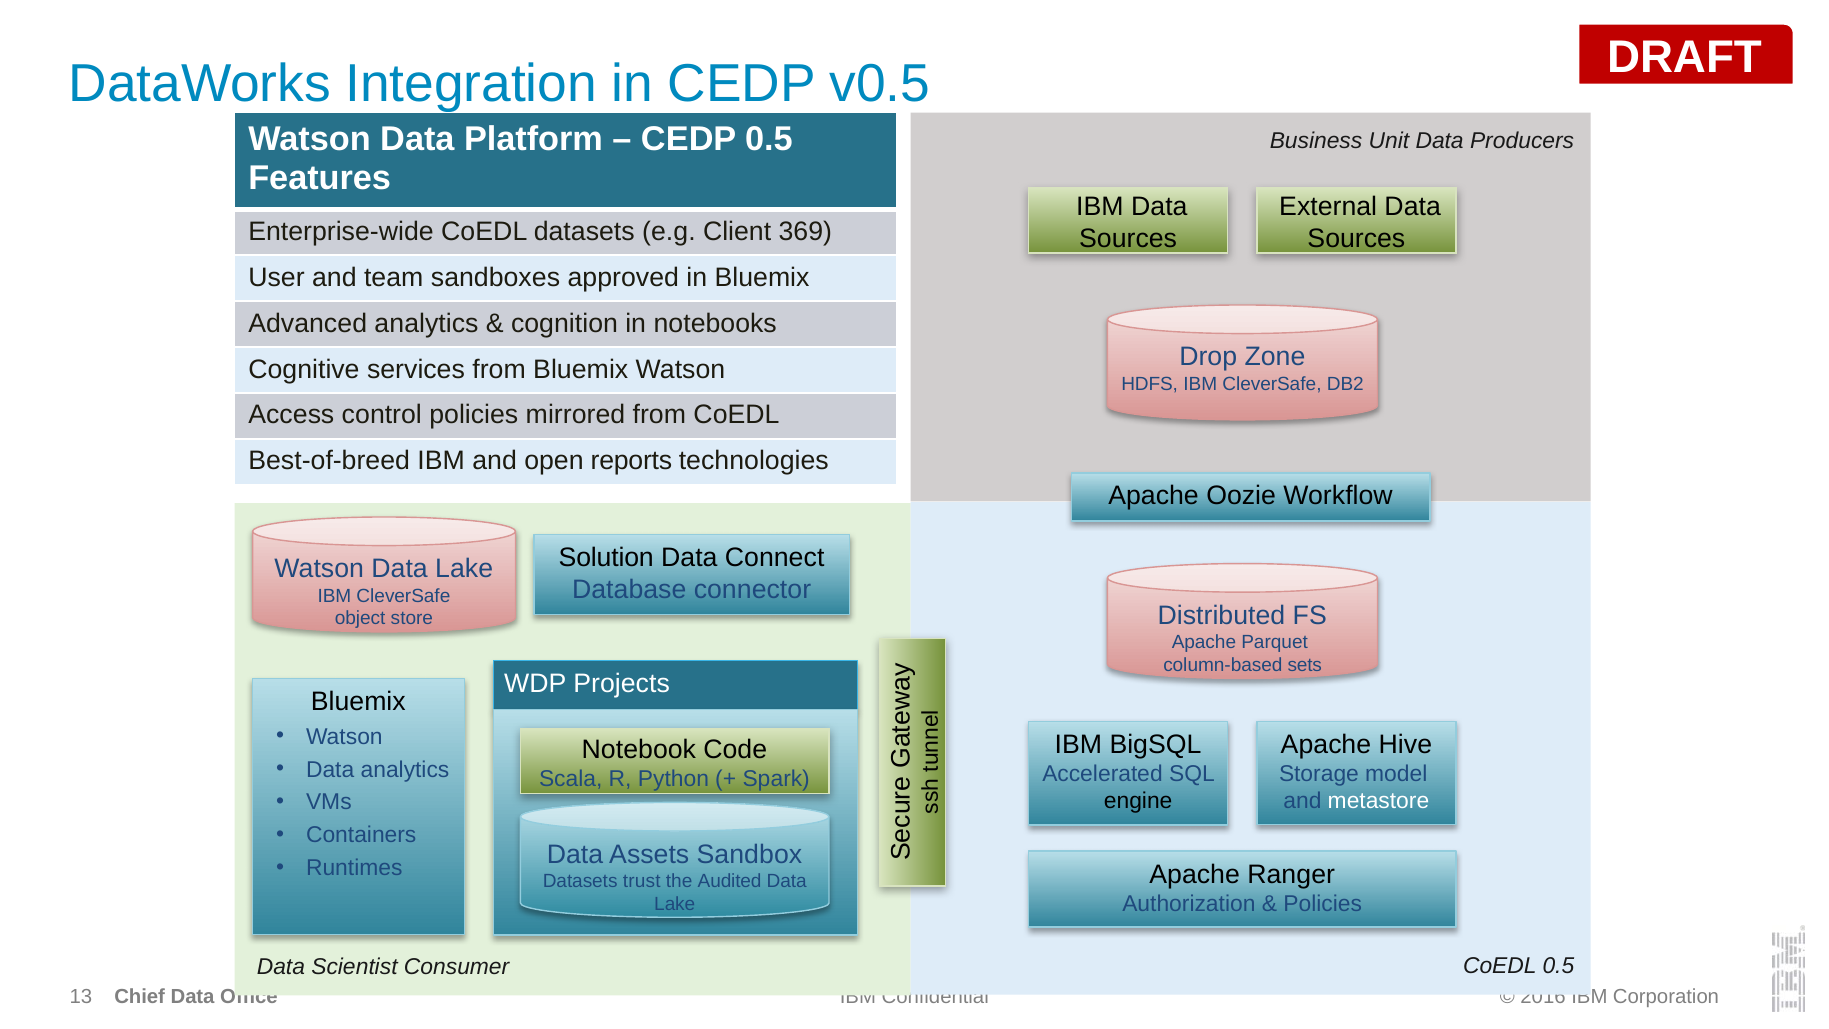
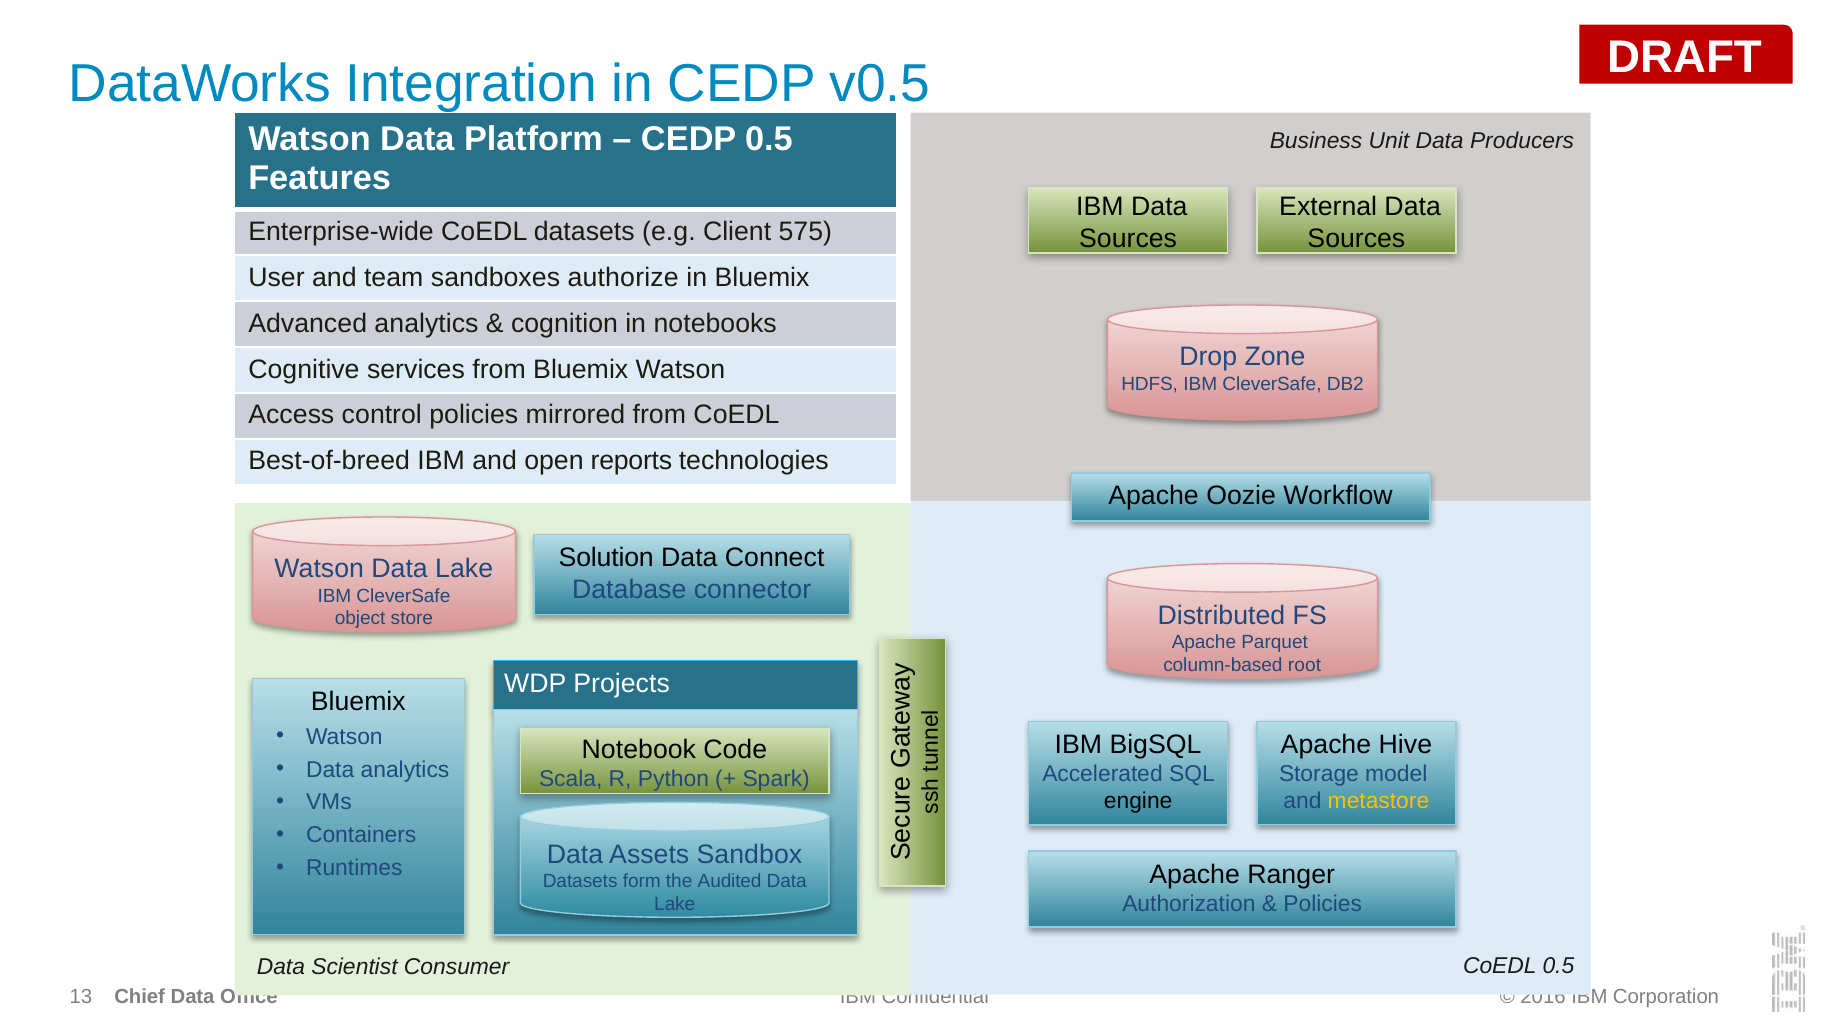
369: 369 -> 575
approved: approved -> authorize
sets: sets -> root
metastore colour: white -> yellow
trust: trust -> form
